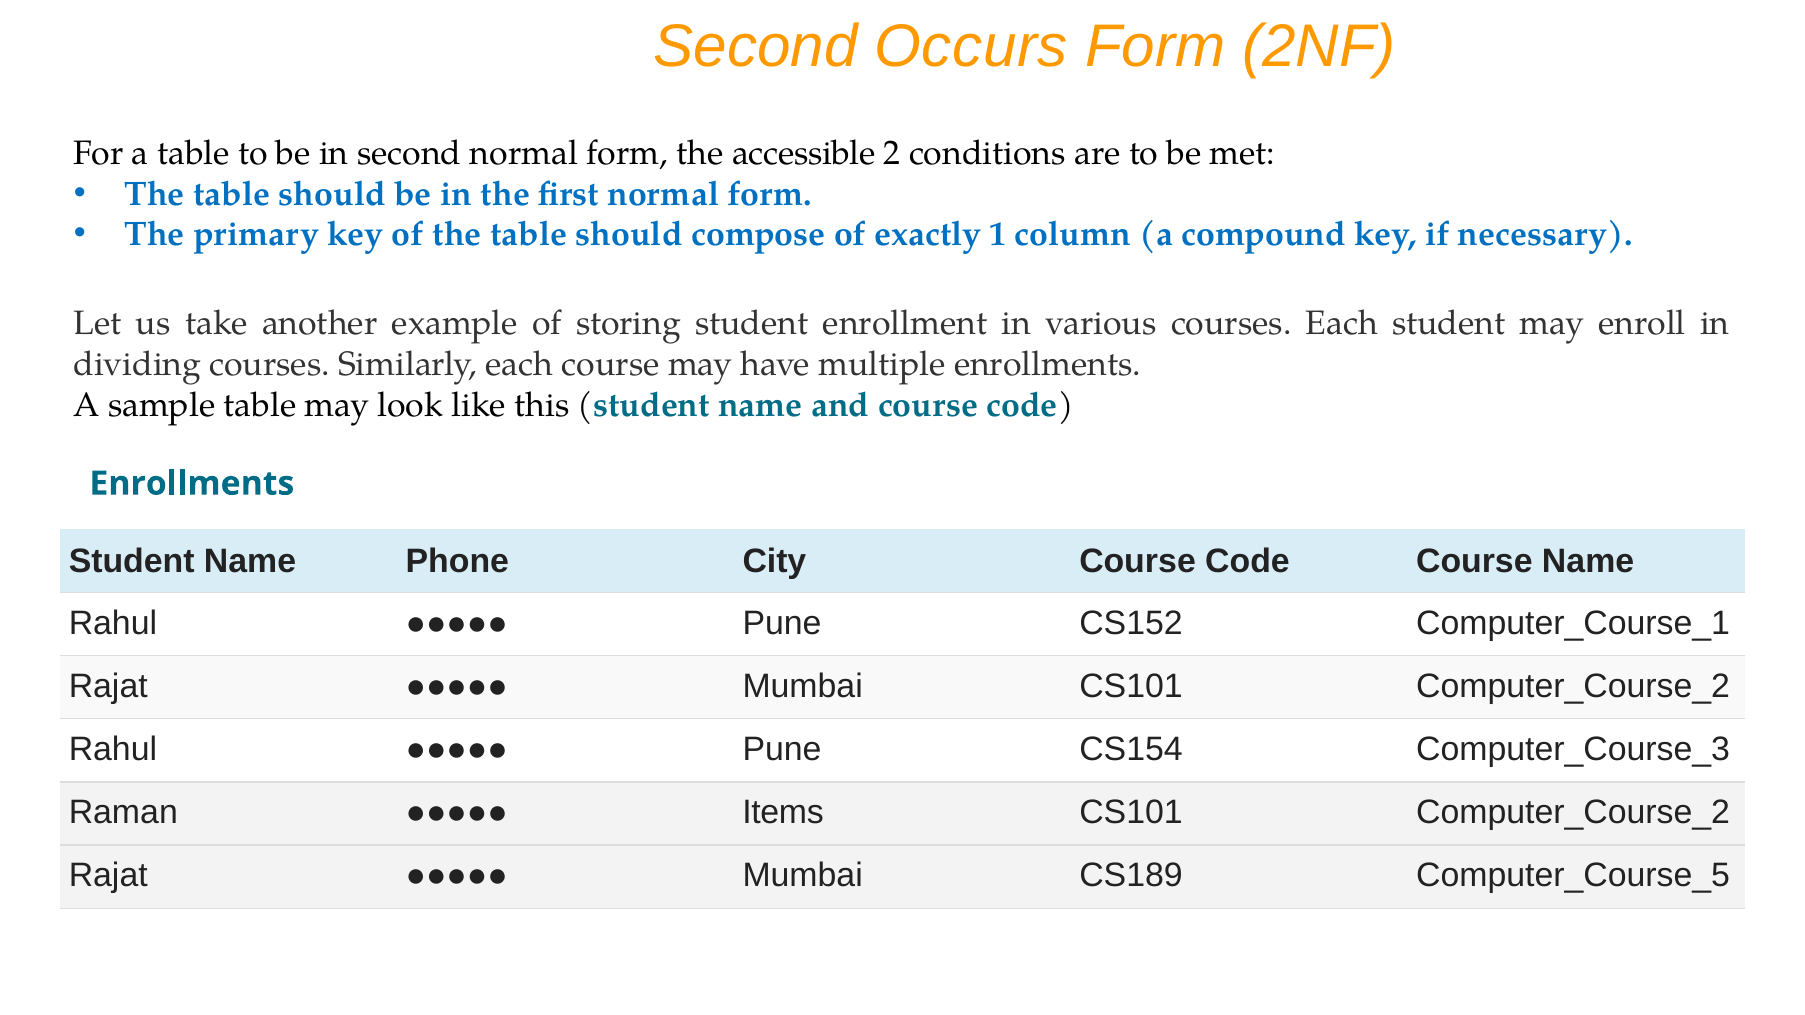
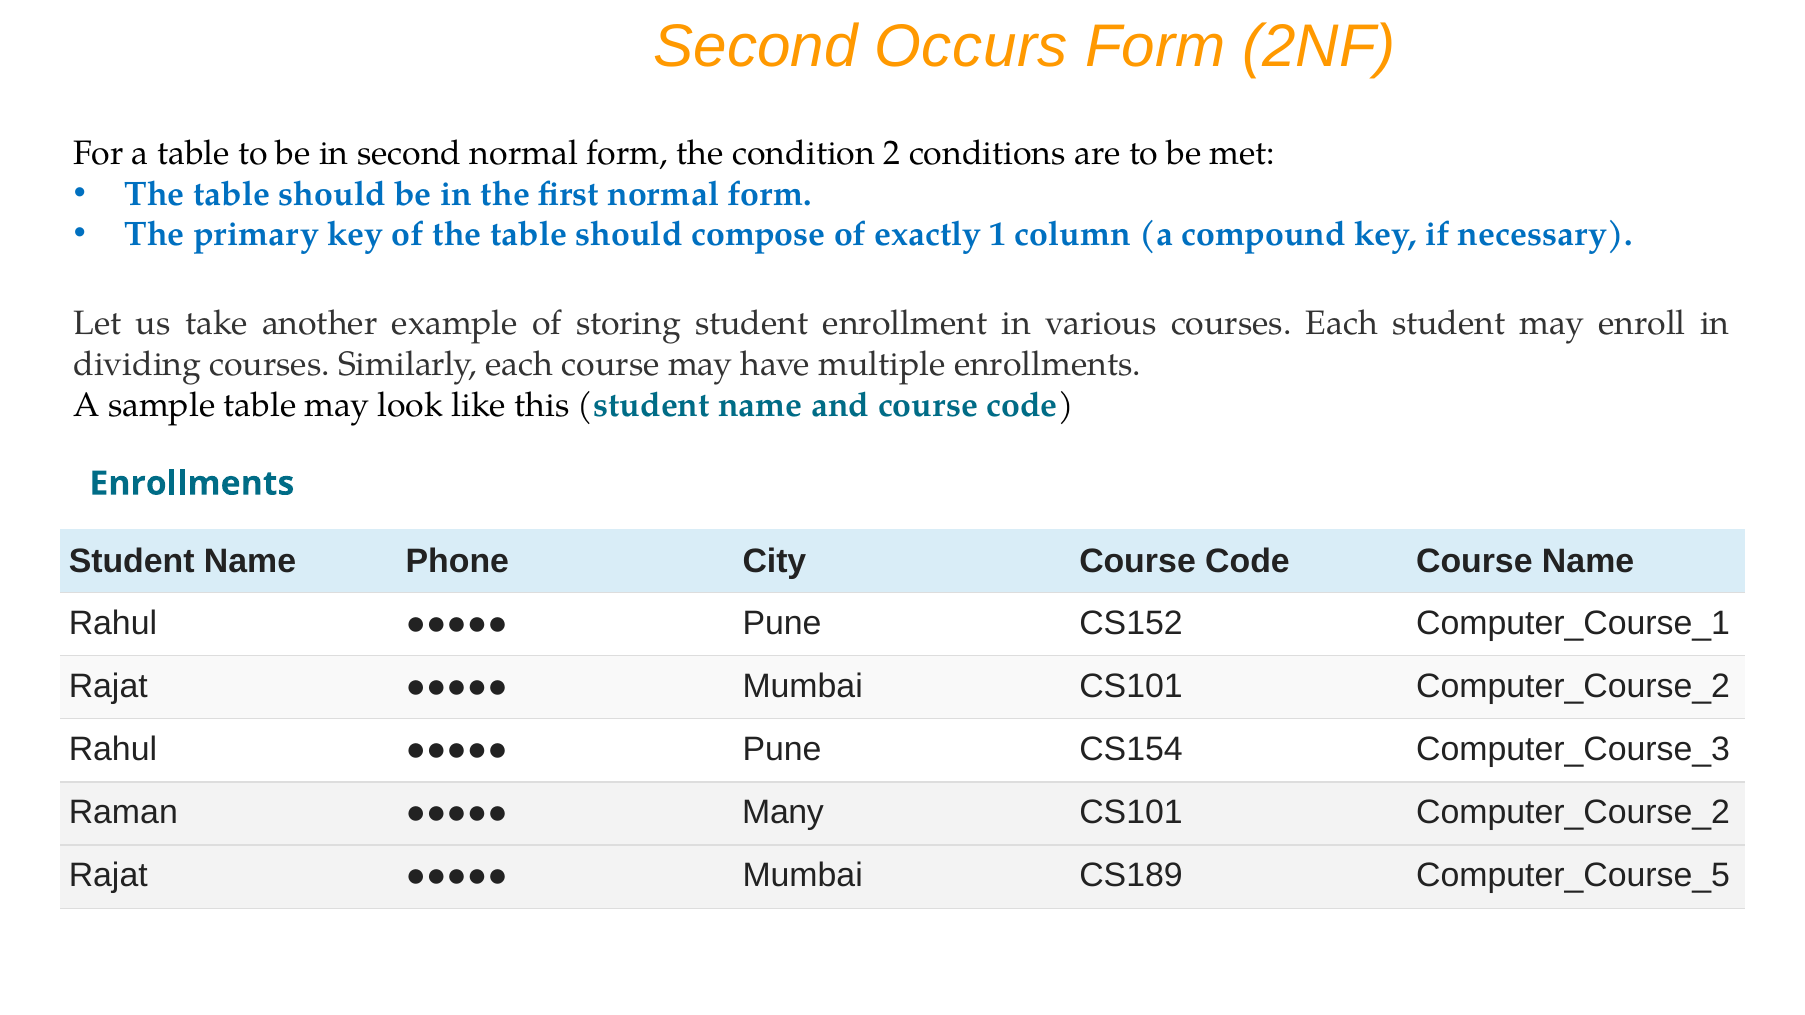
accessible: accessible -> condition
Items: Items -> Many
